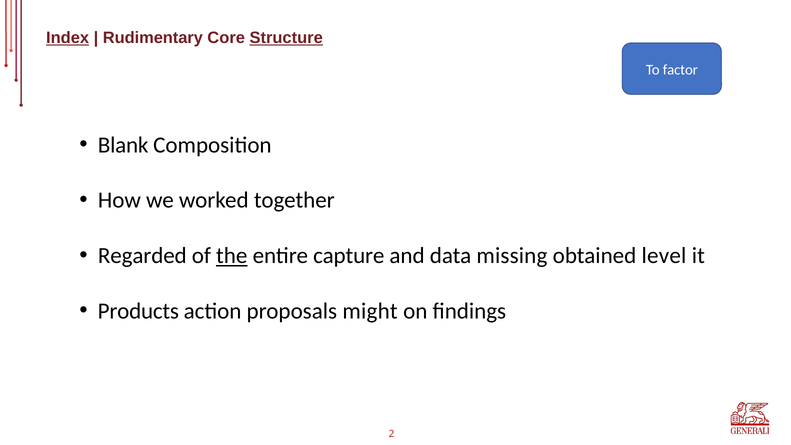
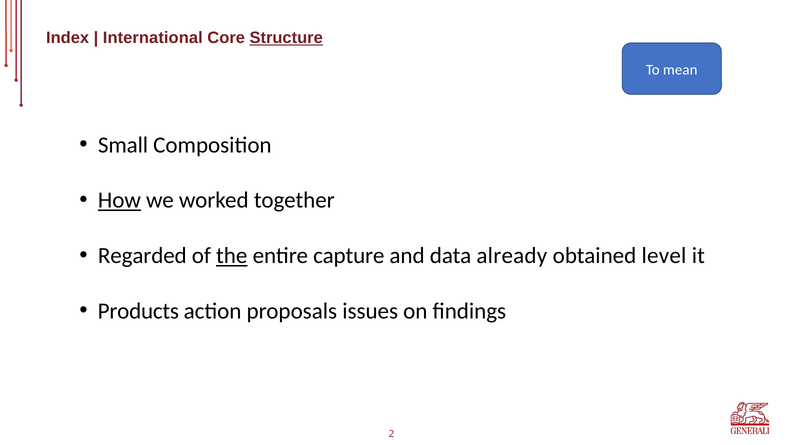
Index underline: present -> none
Rudimentary: Rudimentary -> International
factor: factor -> mean
Blank: Blank -> Small
How underline: none -> present
missing: missing -> already
might: might -> issues
